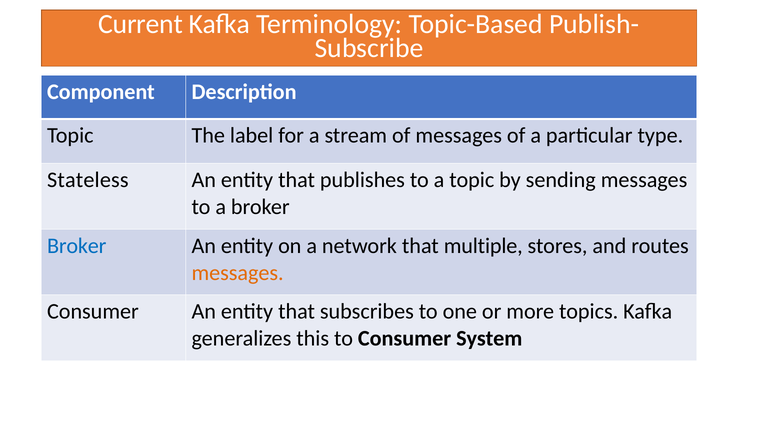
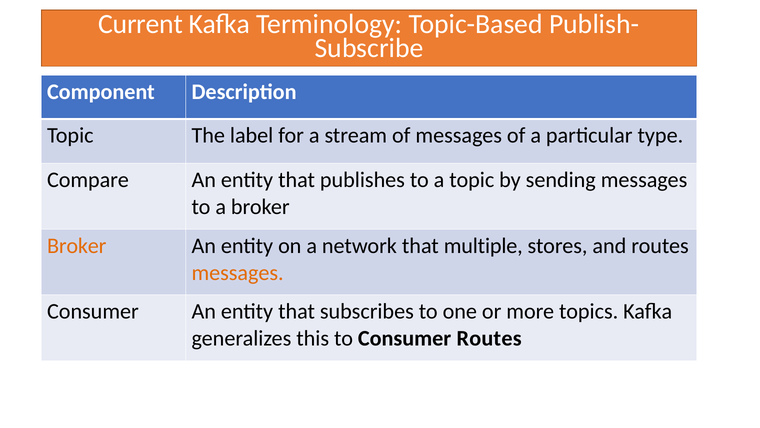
Stateless: Stateless -> Compare
Broker at (77, 245) colour: blue -> orange
Consumer System: System -> Routes
